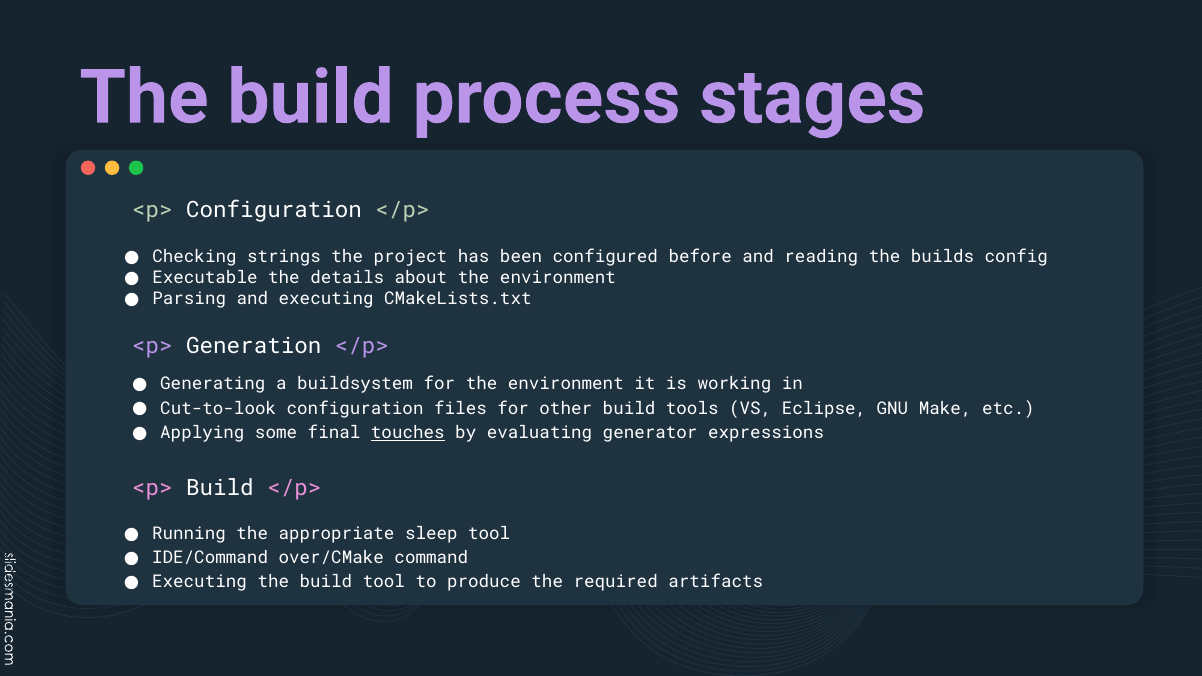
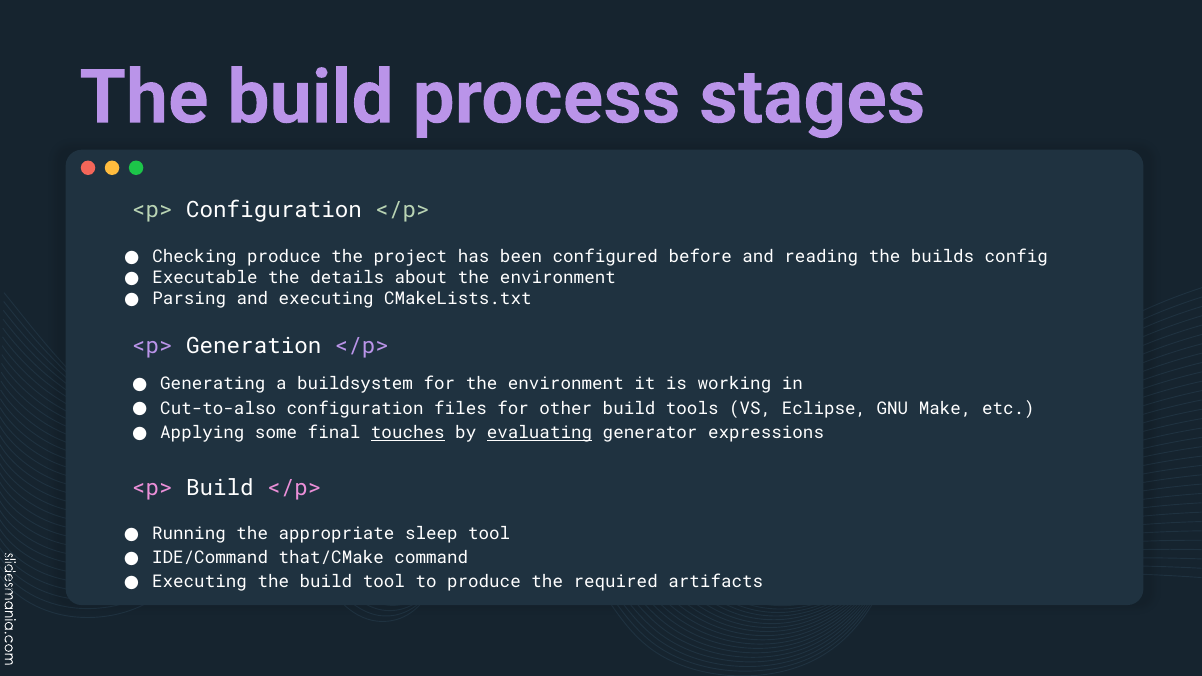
Checking strings: strings -> produce
Cut-to-look: Cut-to-look -> Cut-to-also
evaluating underline: none -> present
over/CMake: over/CMake -> that/CMake
